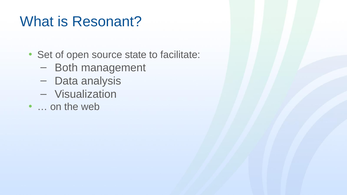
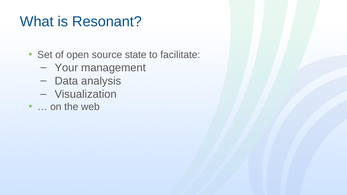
Both: Both -> Your
